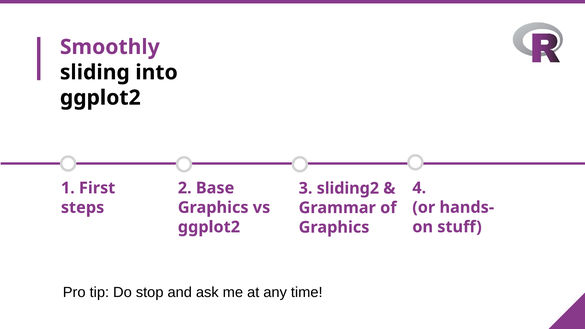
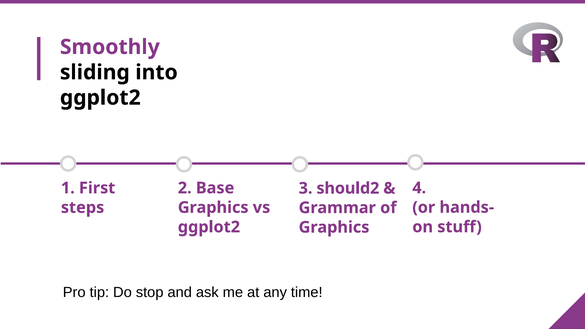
sliding2: sliding2 -> should2
